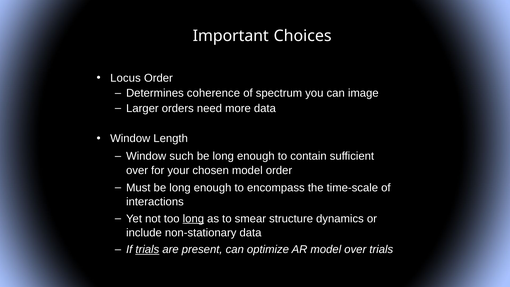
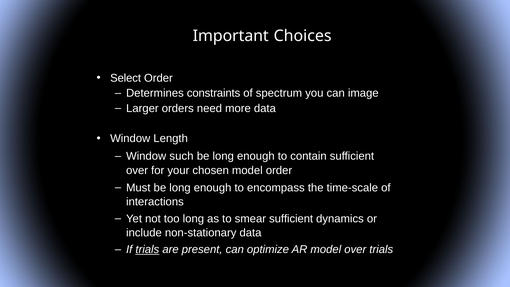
Locus: Locus -> Select
coherence: coherence -> constraints
long at (193, 219) underline: present -> none
smear structure: structure -> sufficient
